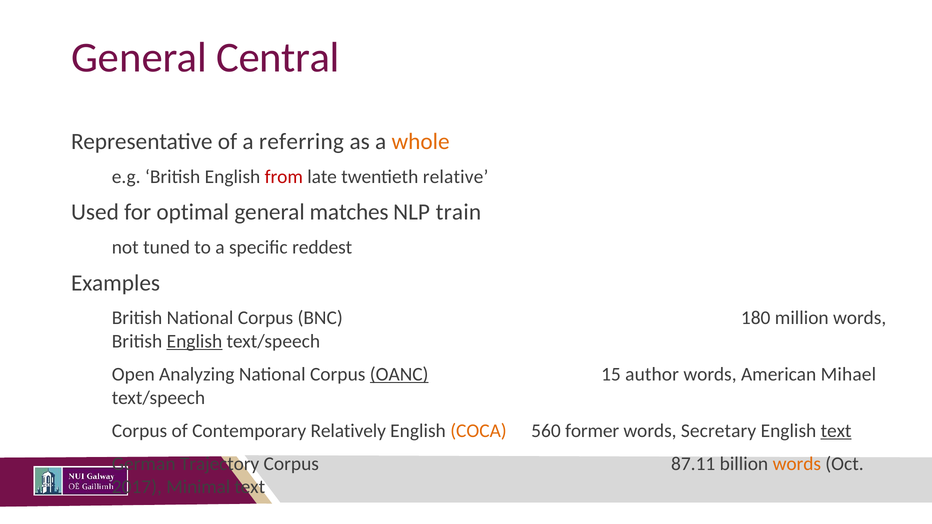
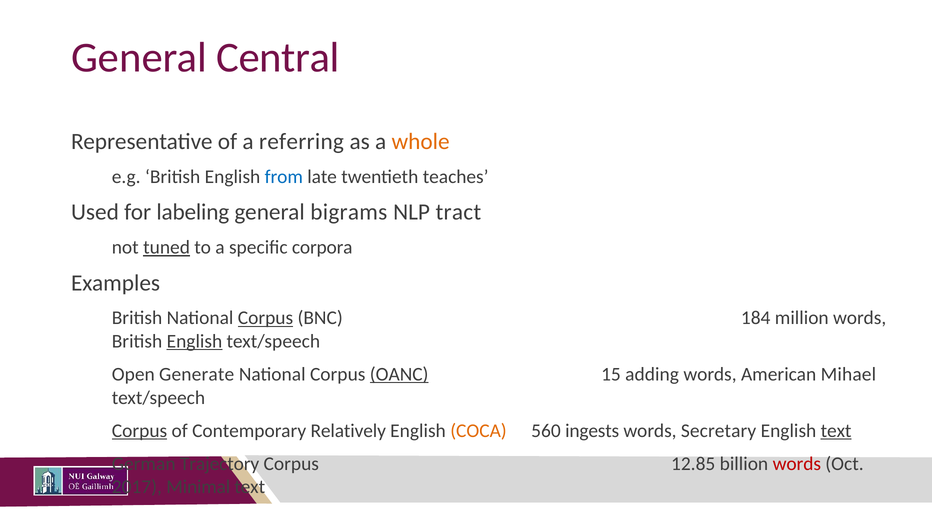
from colour: red -> blue
relative: relative -> teaches
optimal: optimal -> labeling
matches: matches -> bigrams
train: train -> tract
tuned underline: none -> present
reddest: reddest -> corpora
Corpus at (265, 318) underline: none -> present
180: 180 -> 184
Analyzing: Analyzing -> Generate
author: author -> adding
Corpus at (140, 431) underline: none -> present
former: former -> ingests
87.11: 87.11 -> 12.85
words at (797, 464) colour: orange -> red
